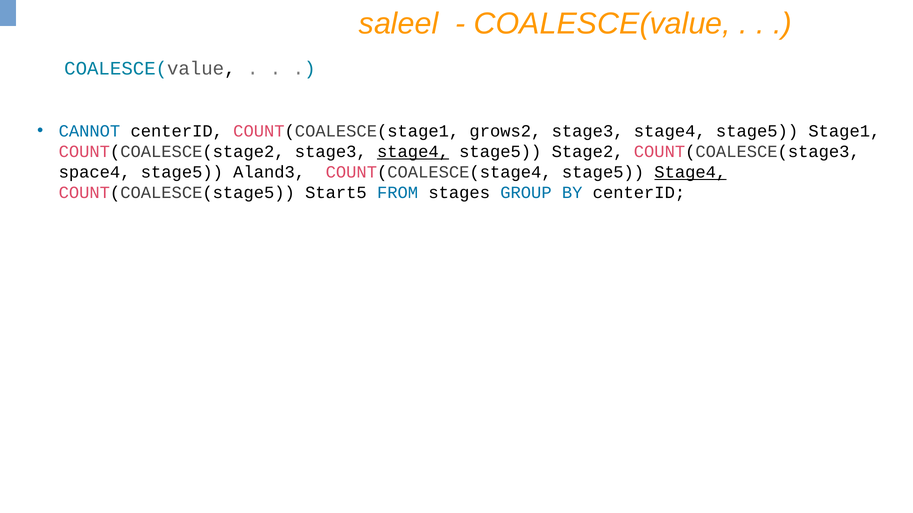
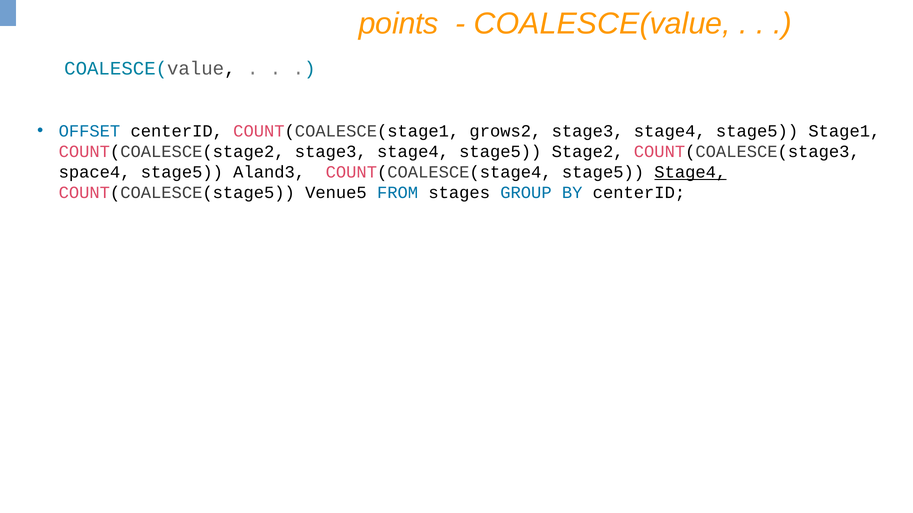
saleel: saleel -> points
CANNOT: CANNOT -> OFFSET
stage4 at (413, 152) underline: present -> none
Start5: Start5 -> Venue5
